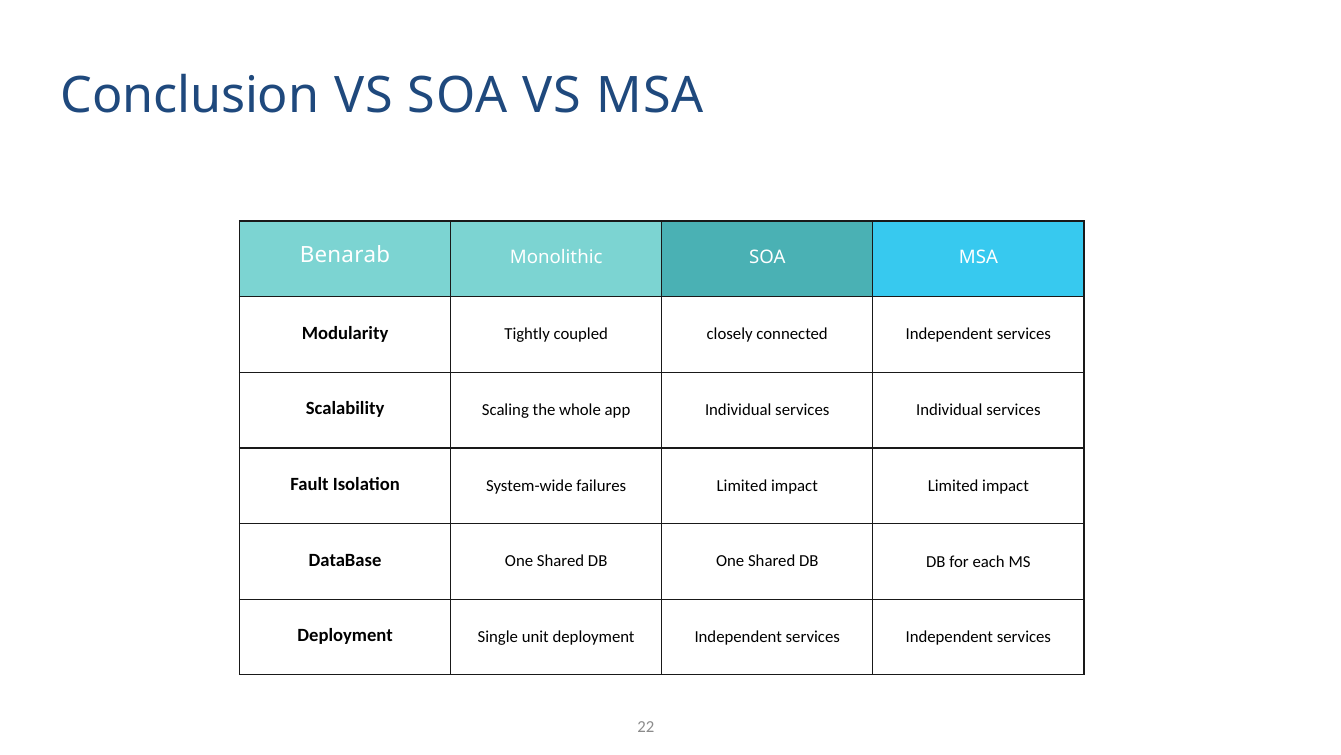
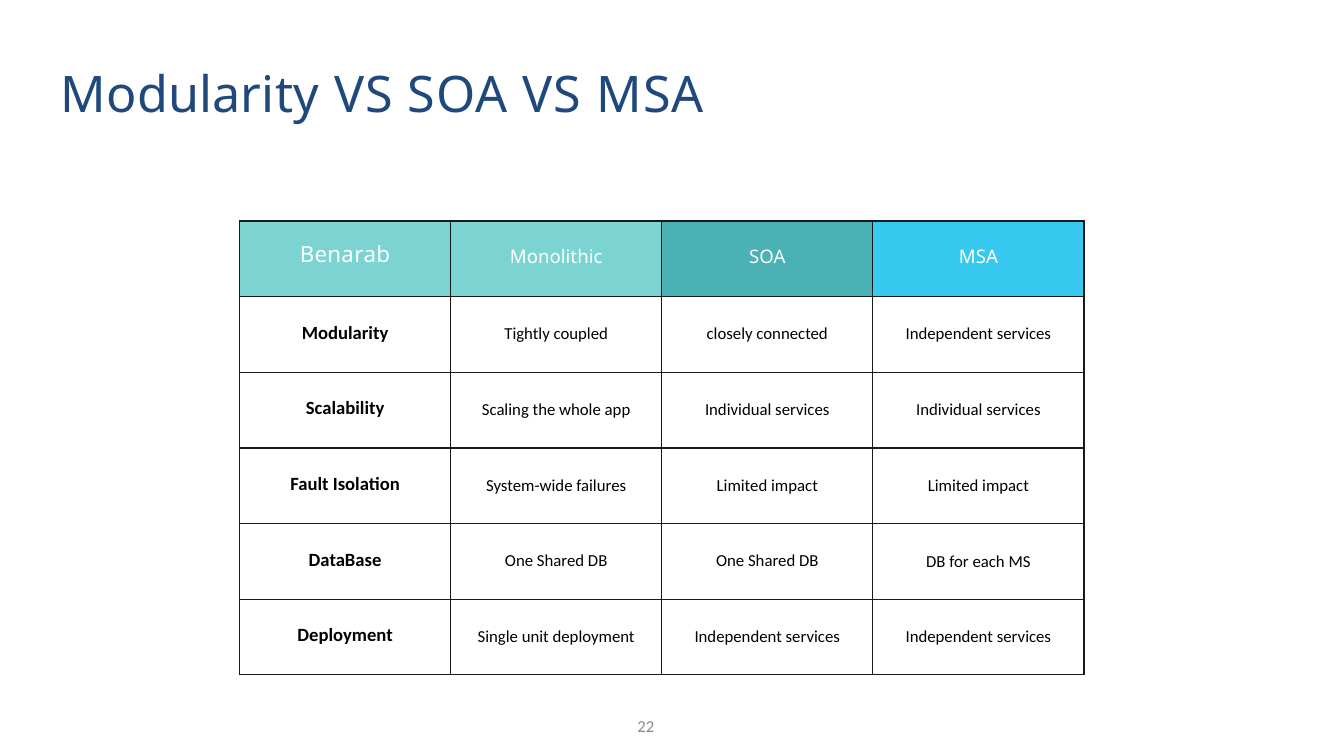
Conclusion at (190, 96): Conclusion -> Modularity
